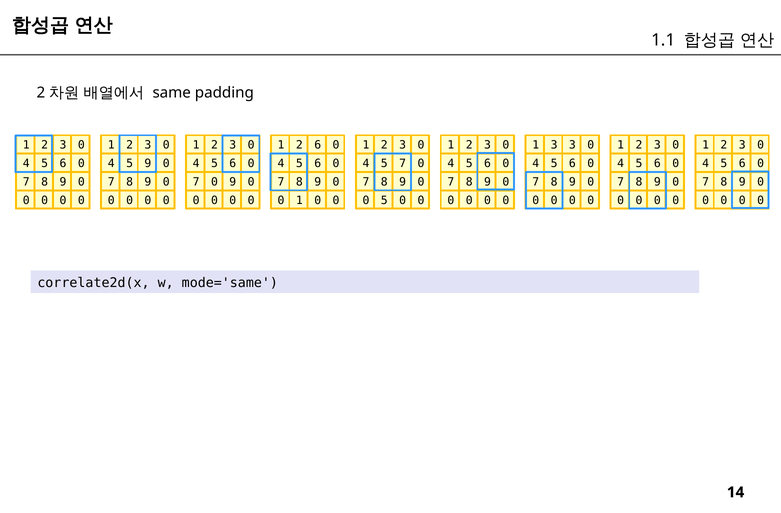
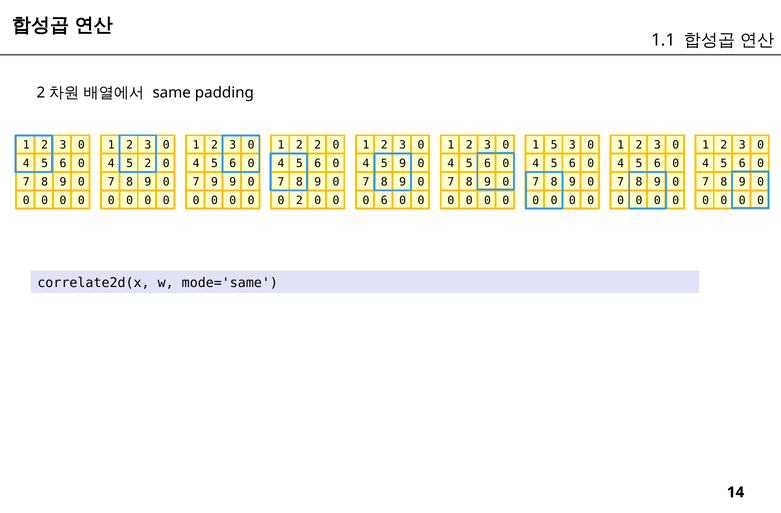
2 6: 6 -> 2
1 3: 3 -> 5
5 9: 9 -> 2
5 7: 7 -> 9
7 0: 0 -> 9
1 at (299, 200): 1 -> 2
0 5: 5 -> 6
